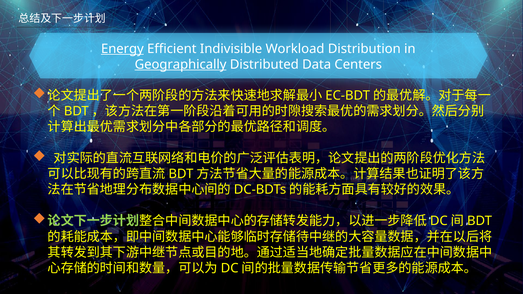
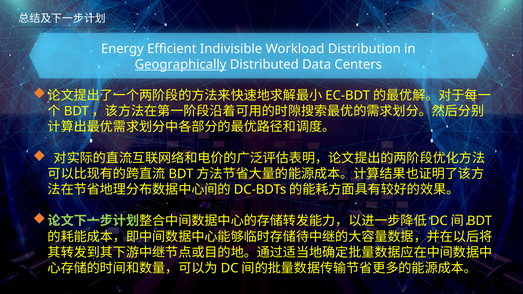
Energy underline: present -> none
